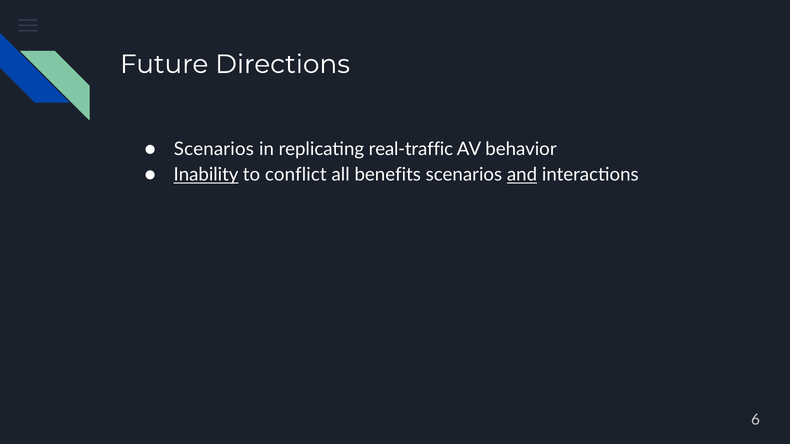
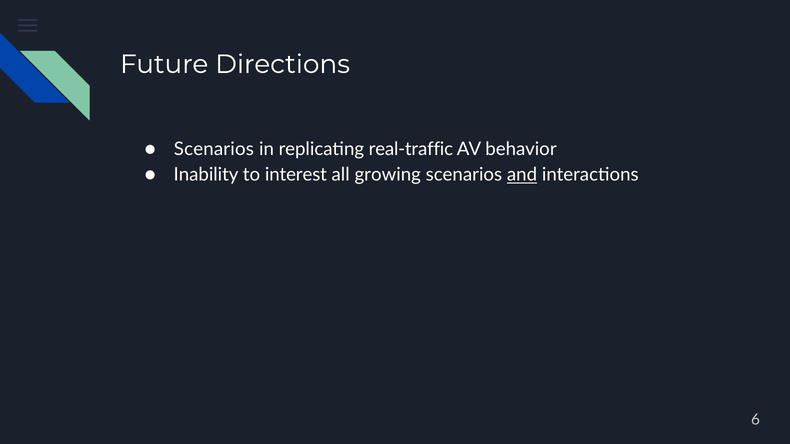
Inability underline: present -> none
conflict: conflict -> interest
benefits: benefits -> growing
